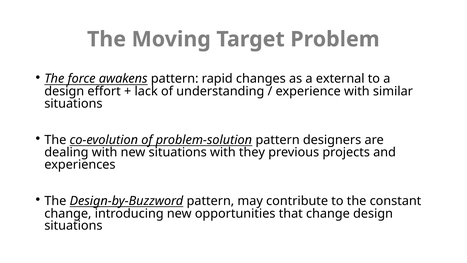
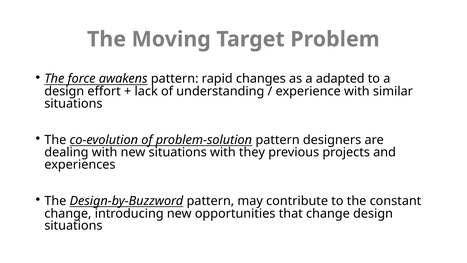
external: external -> adapted
